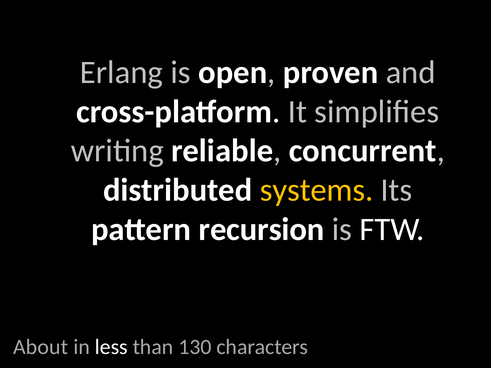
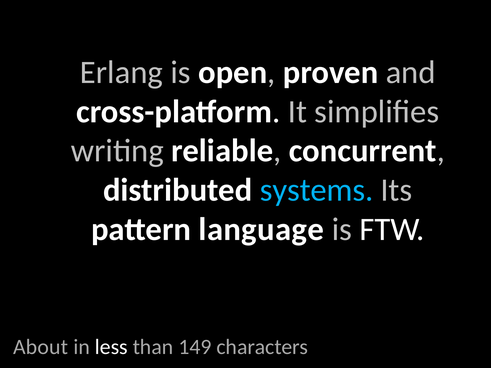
systems colour: yellow -> light blue
recursion: recursion -> language
130: 130 -> 149
